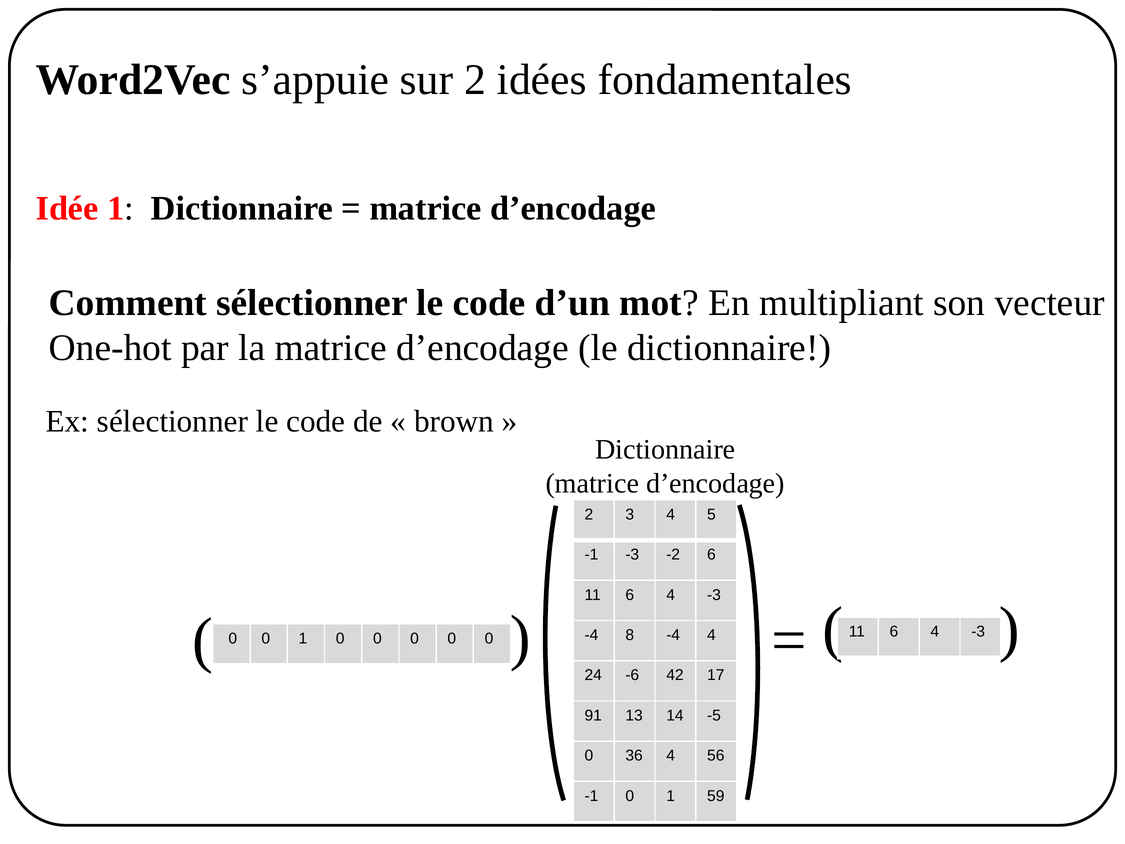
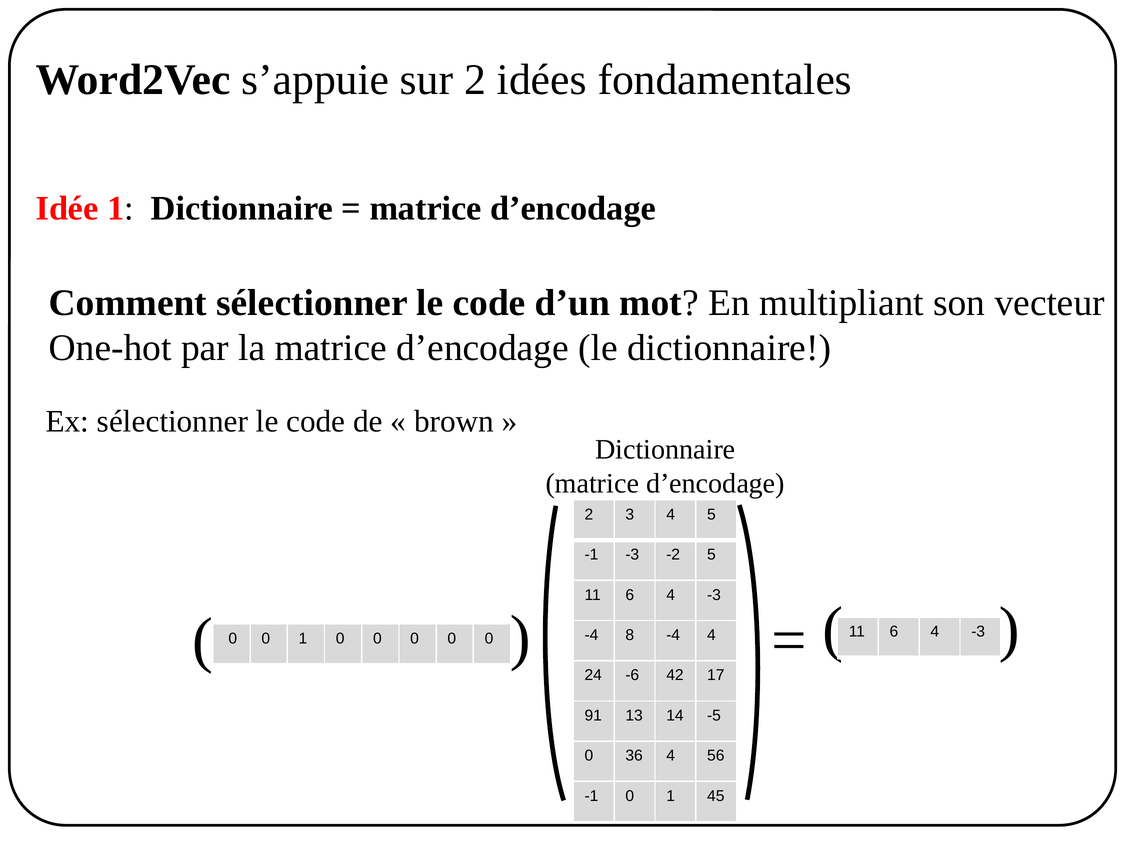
-2 6: 6 -> 5
59: 59 -> 45
